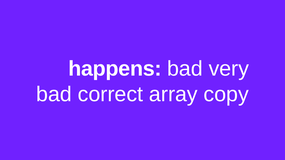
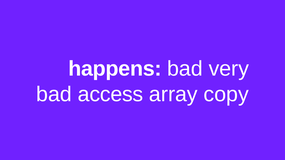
correct: correct -> access
